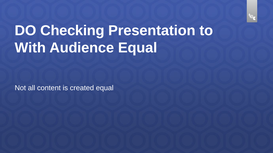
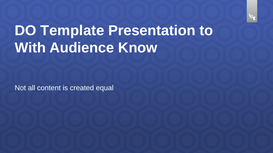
Checking: Checking -> Template
Audience Equal: Equal -> Know
